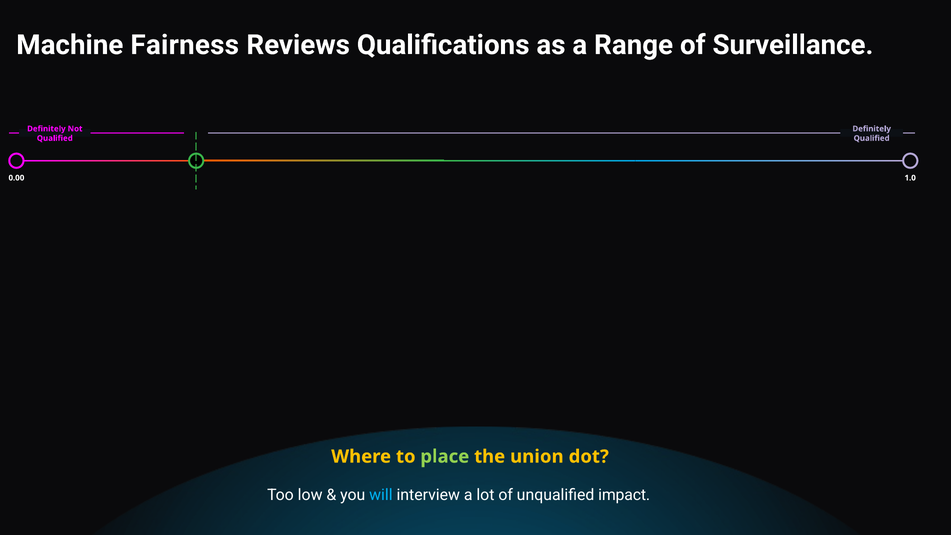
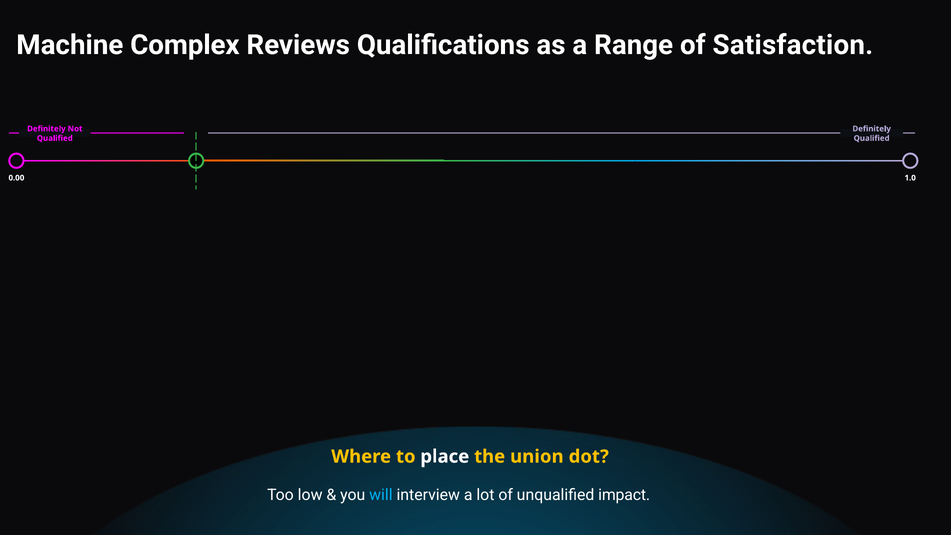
Fairness: Fairness -> Complex
Surveillance: Surveillance -> Satisfaction
place colour: light green -> white
